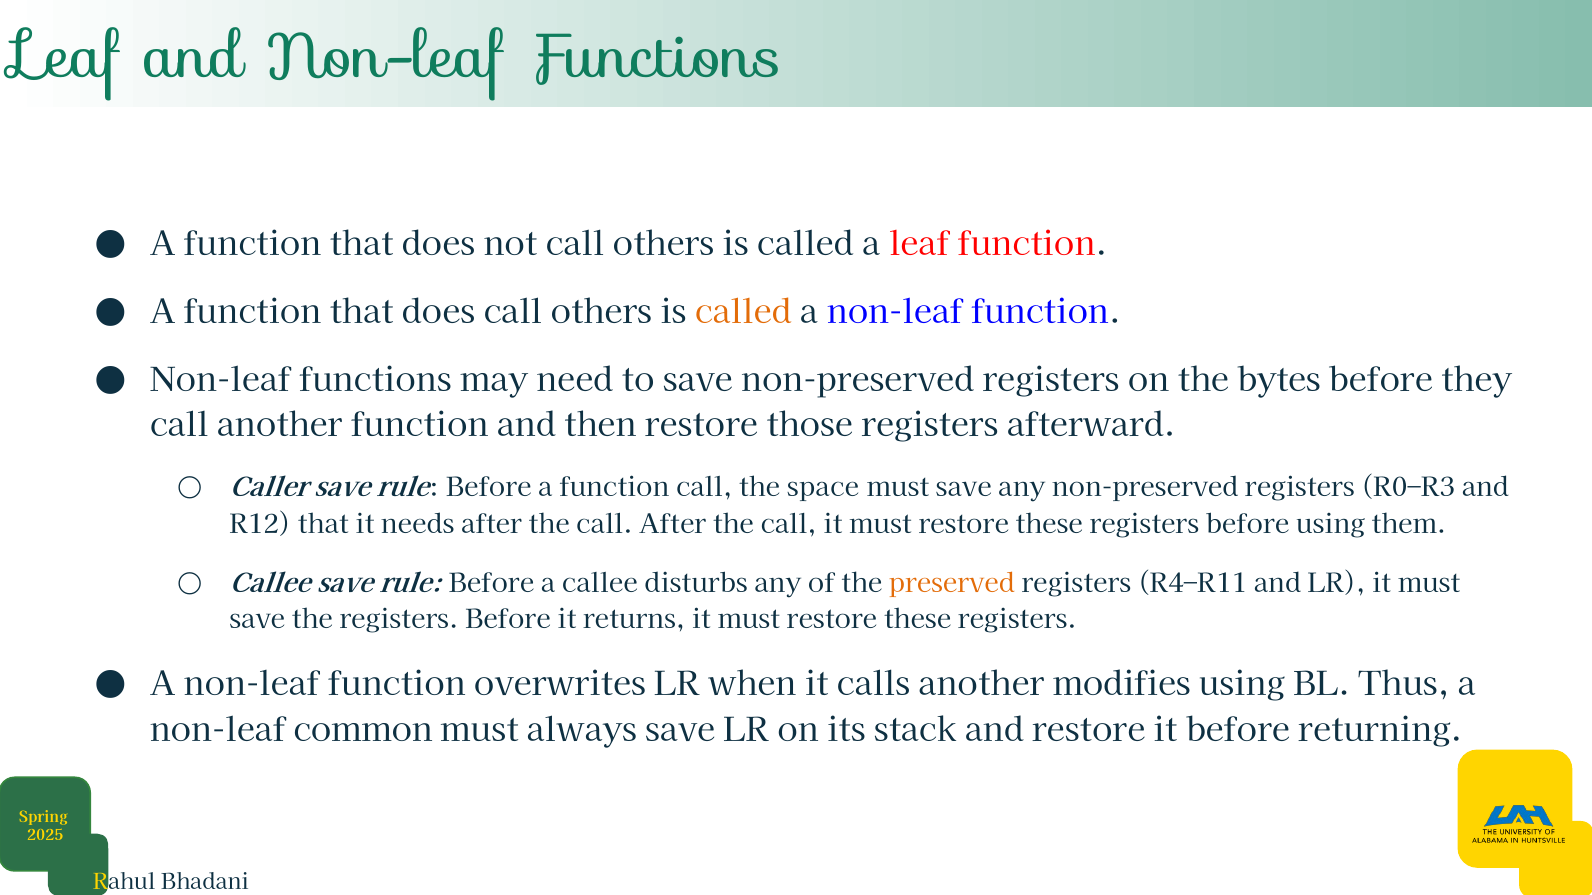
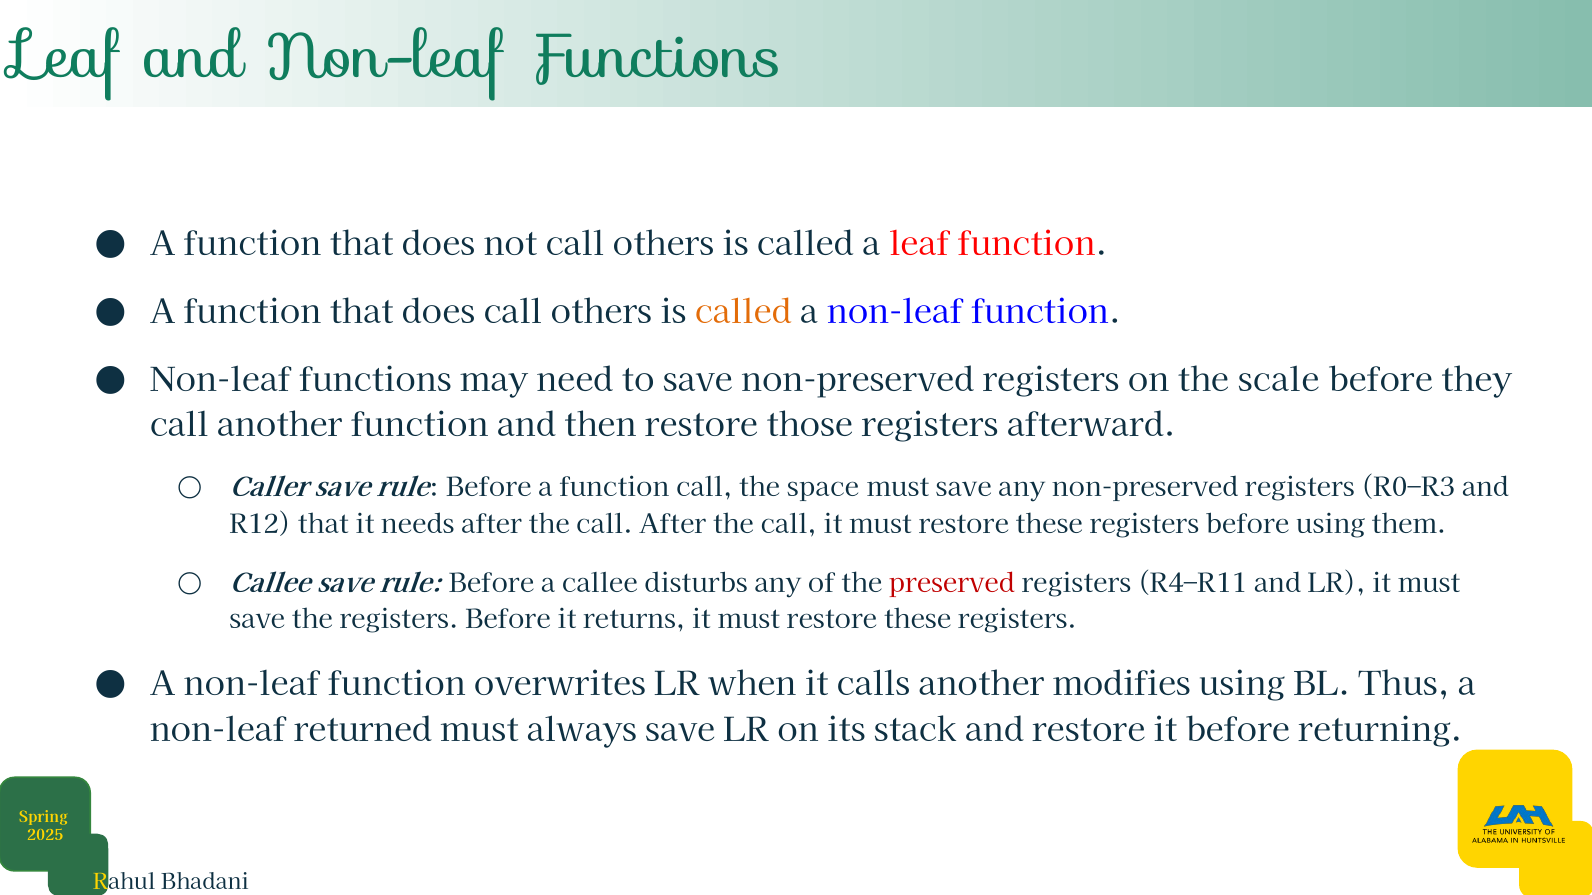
bytes: bytes -> scale
preserved colour: orange -> red
common: common -> returned
